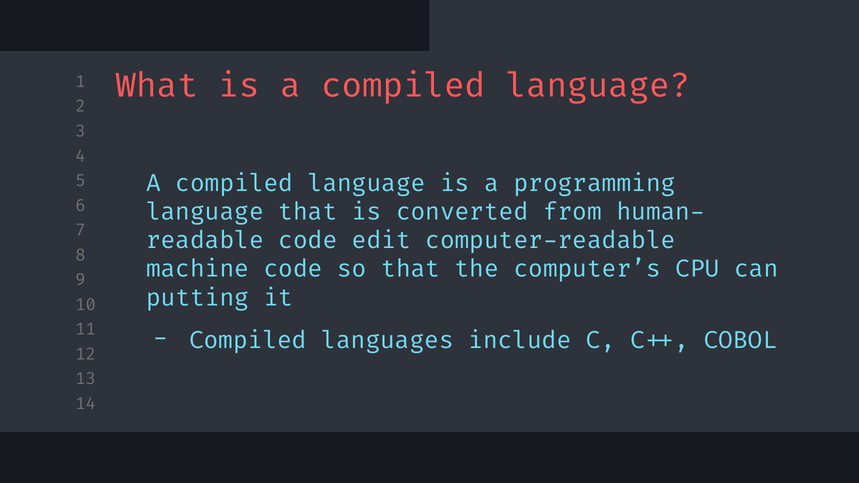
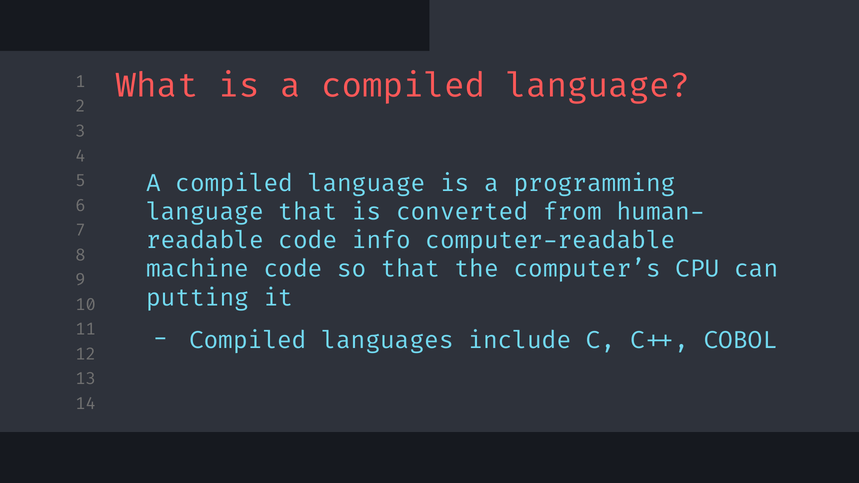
edit: edit -> info
